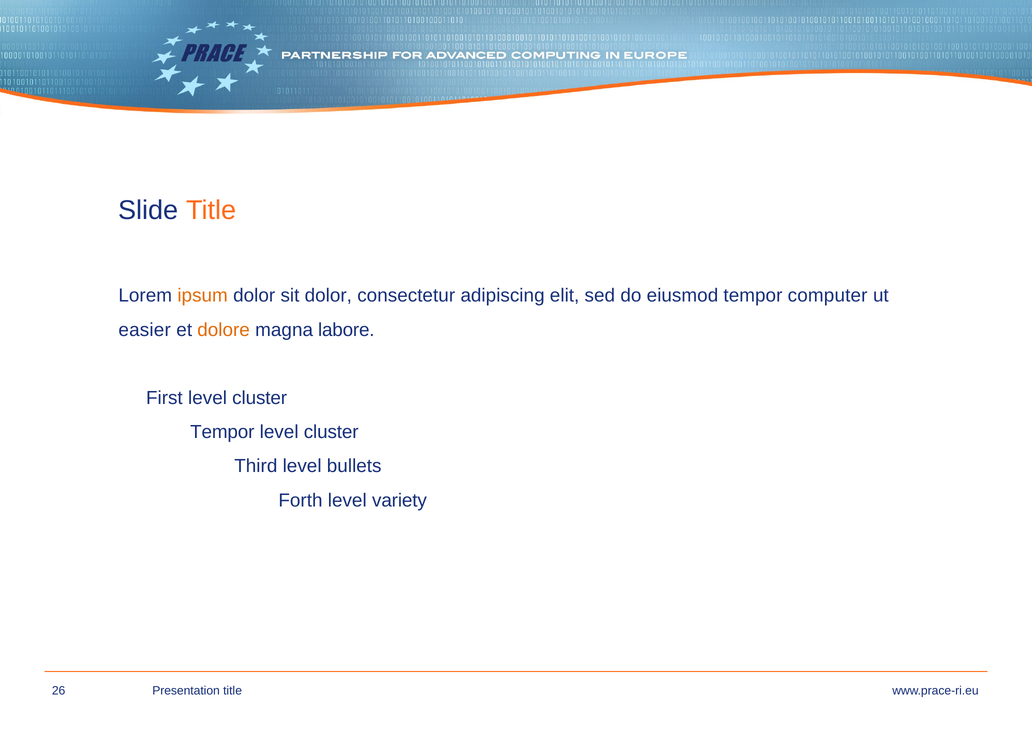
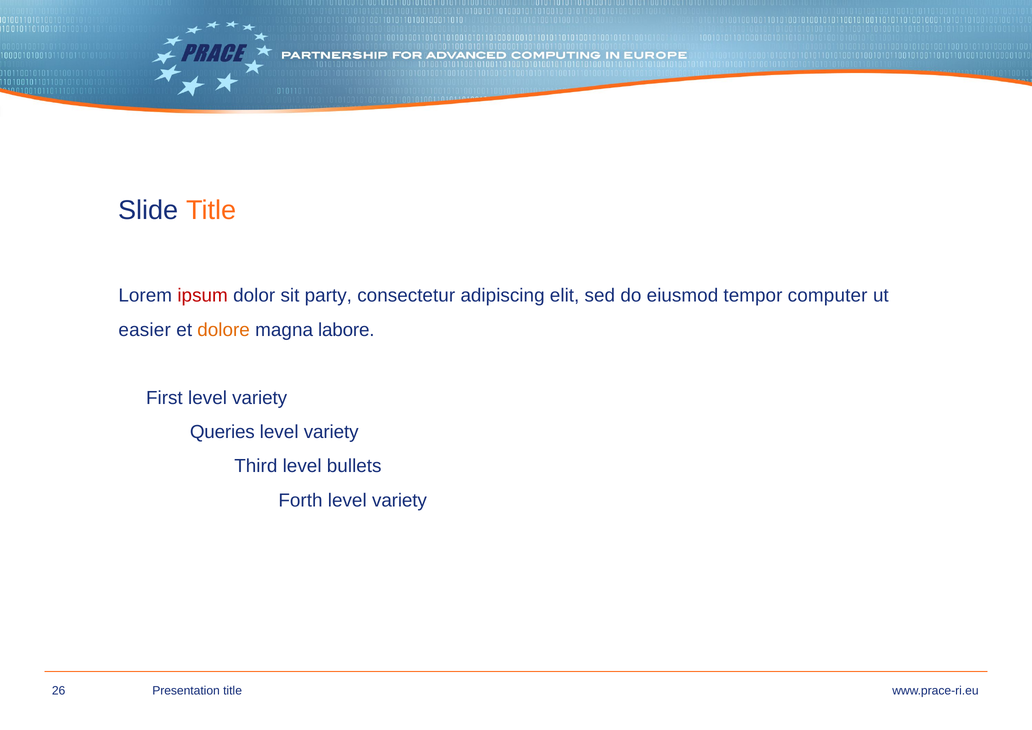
ipsum colour: orange -> red
sit dolor: dolor -> party
First level cluster: cluster -> variety
Tempor at (222, 432): Tempor -> Queries
cluster at (331, 432): cluster -> variety
